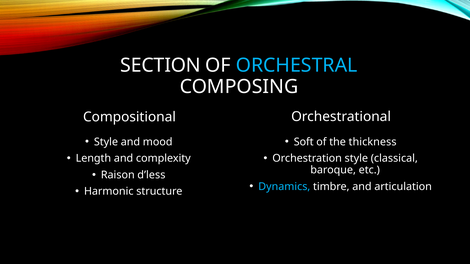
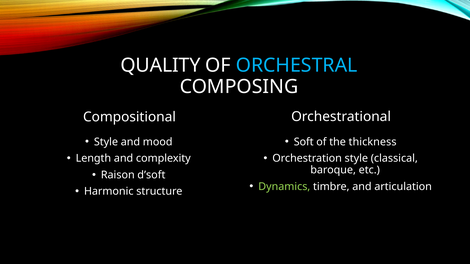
SECTION: SECTION -> QUALITY
d’less: d’less -> d’soft
Dynamics colour: light blue -> light green
